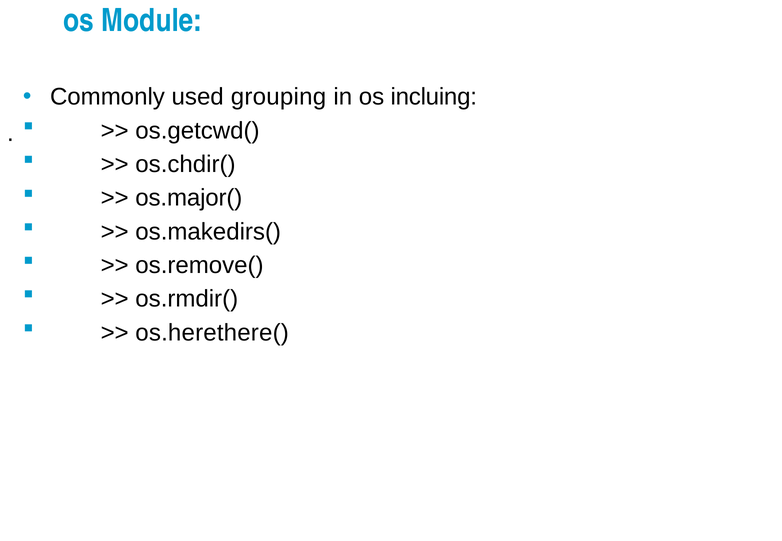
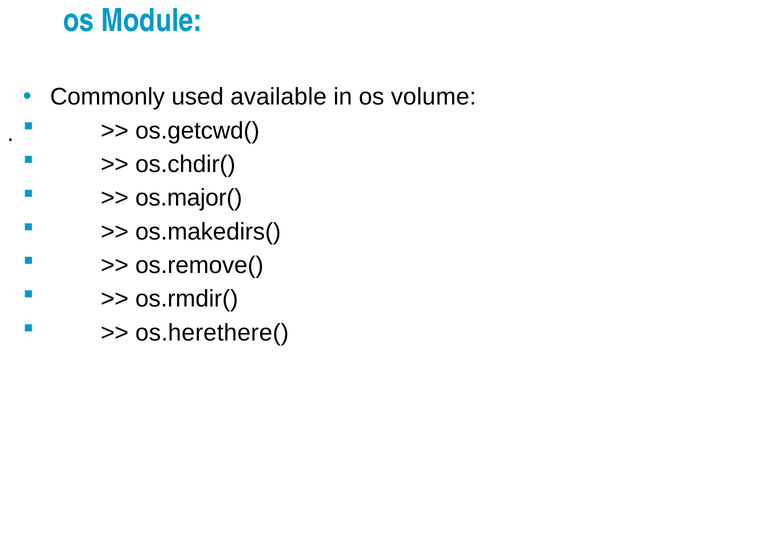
grouping: grouping -> available
incluing: incluing -> volume
